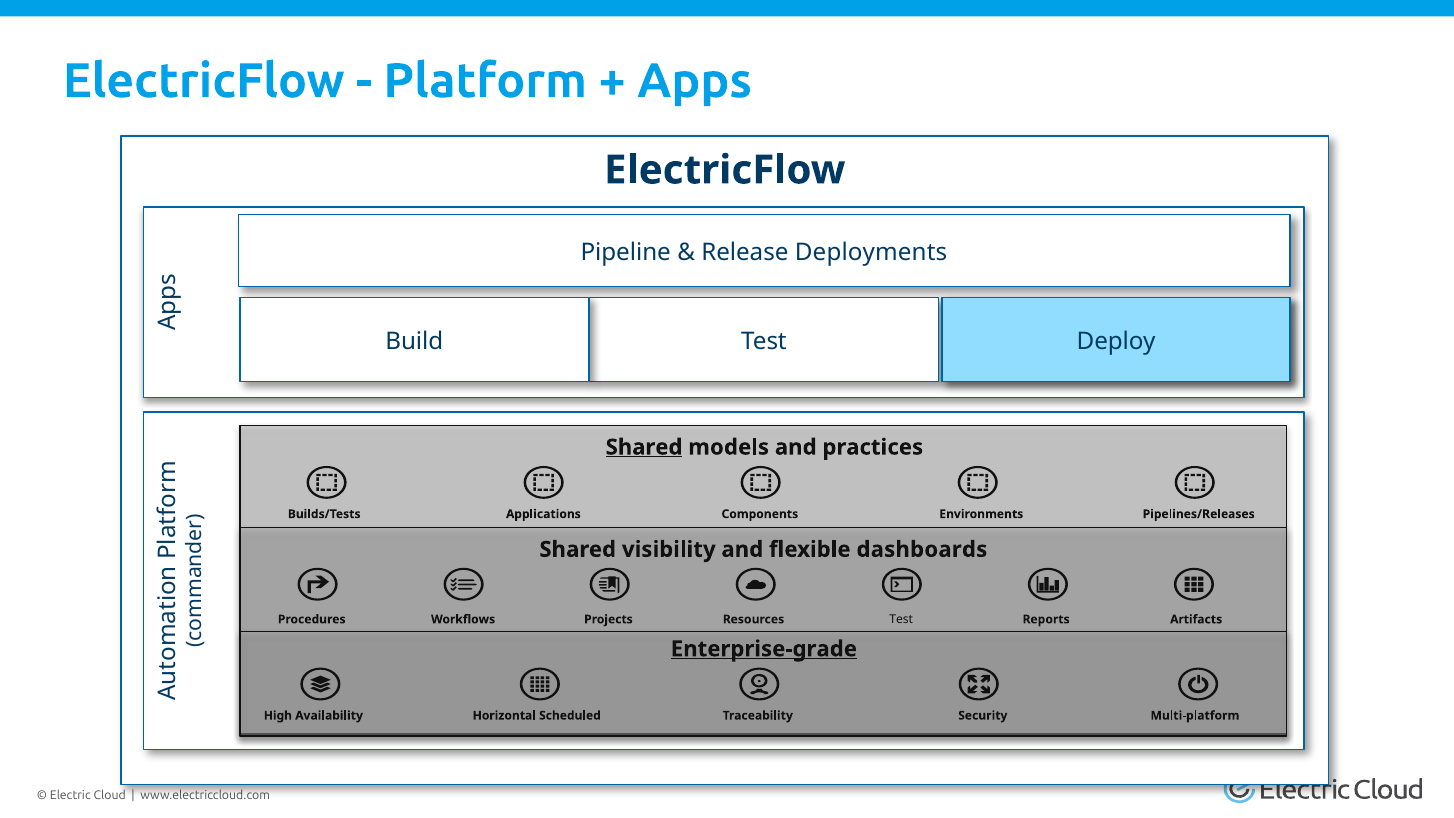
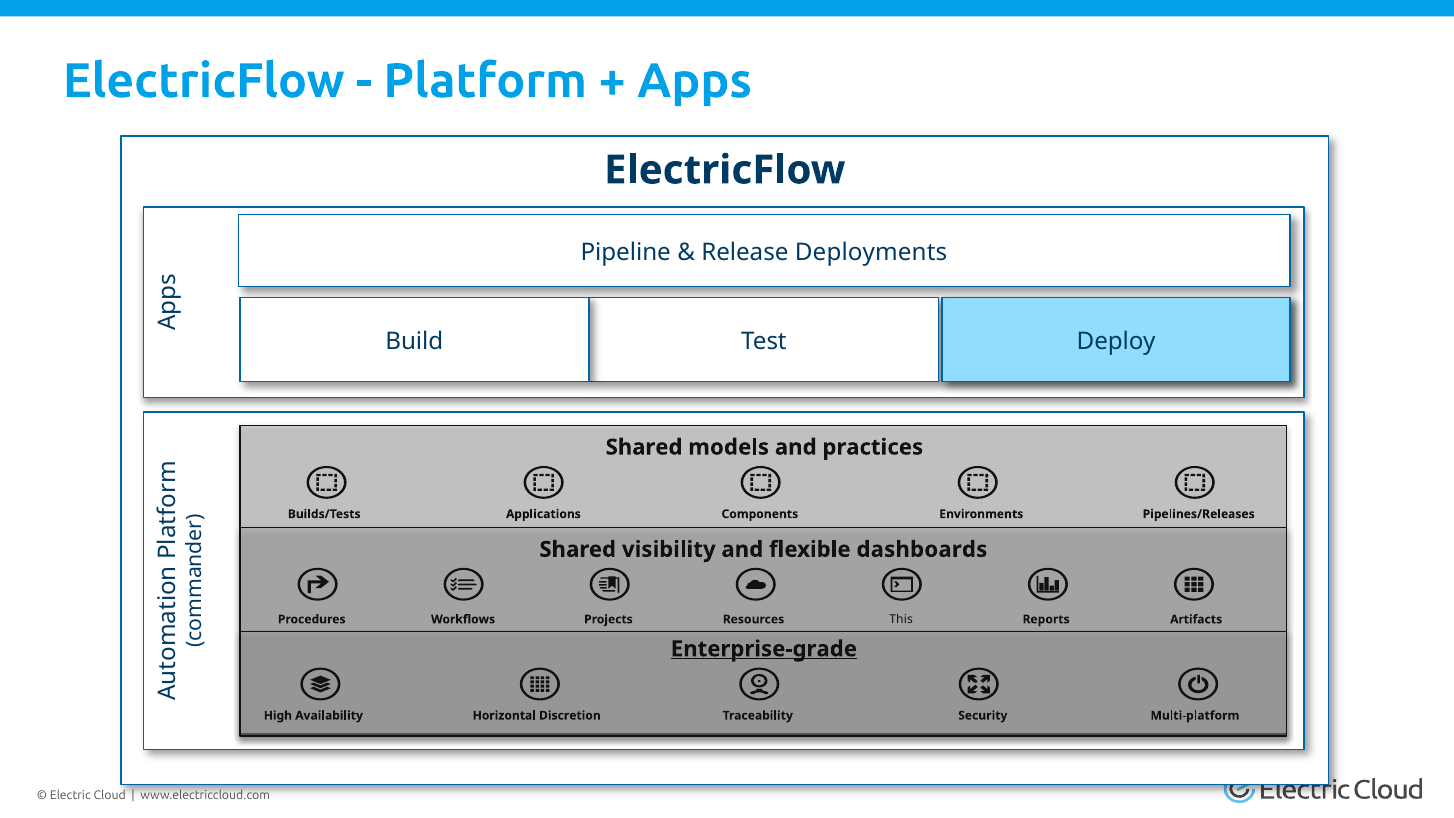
Shared at (644, 447) underline: present -> none
Test at (901, 619): Test -> This
Scheduled: Scheduled -> Discretion
